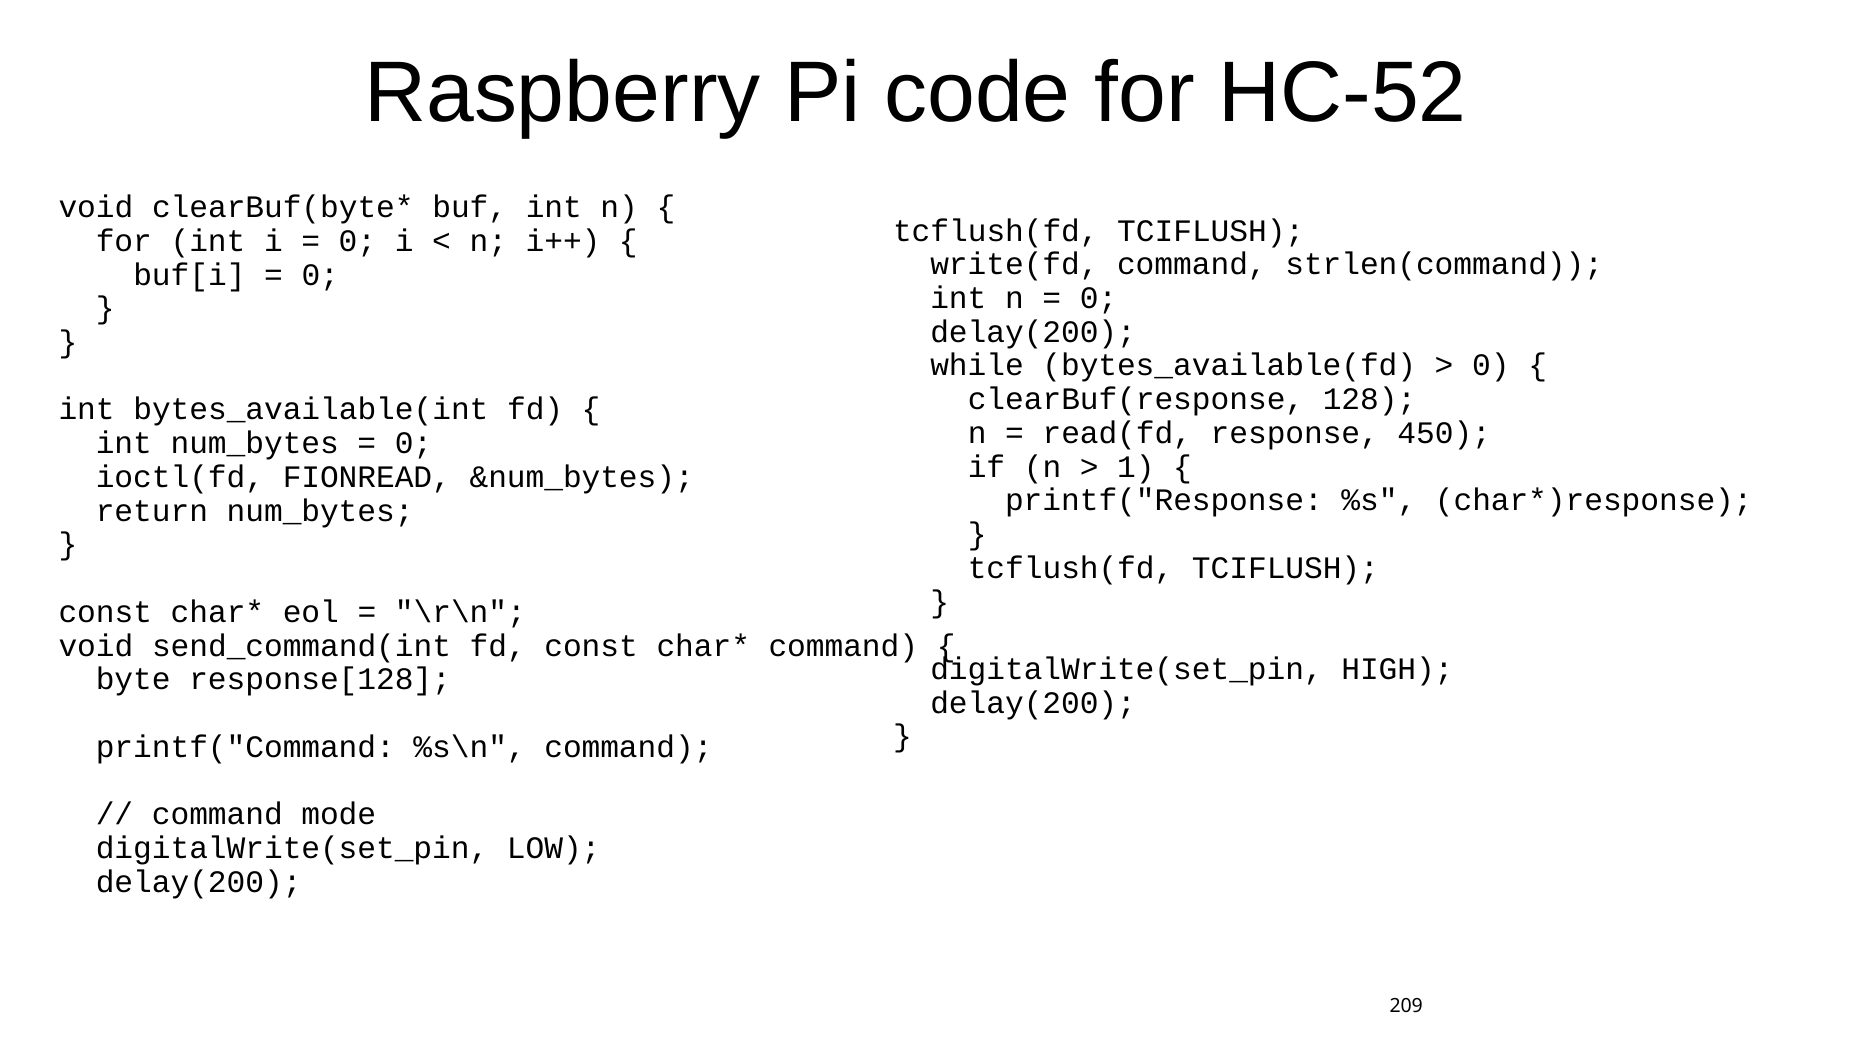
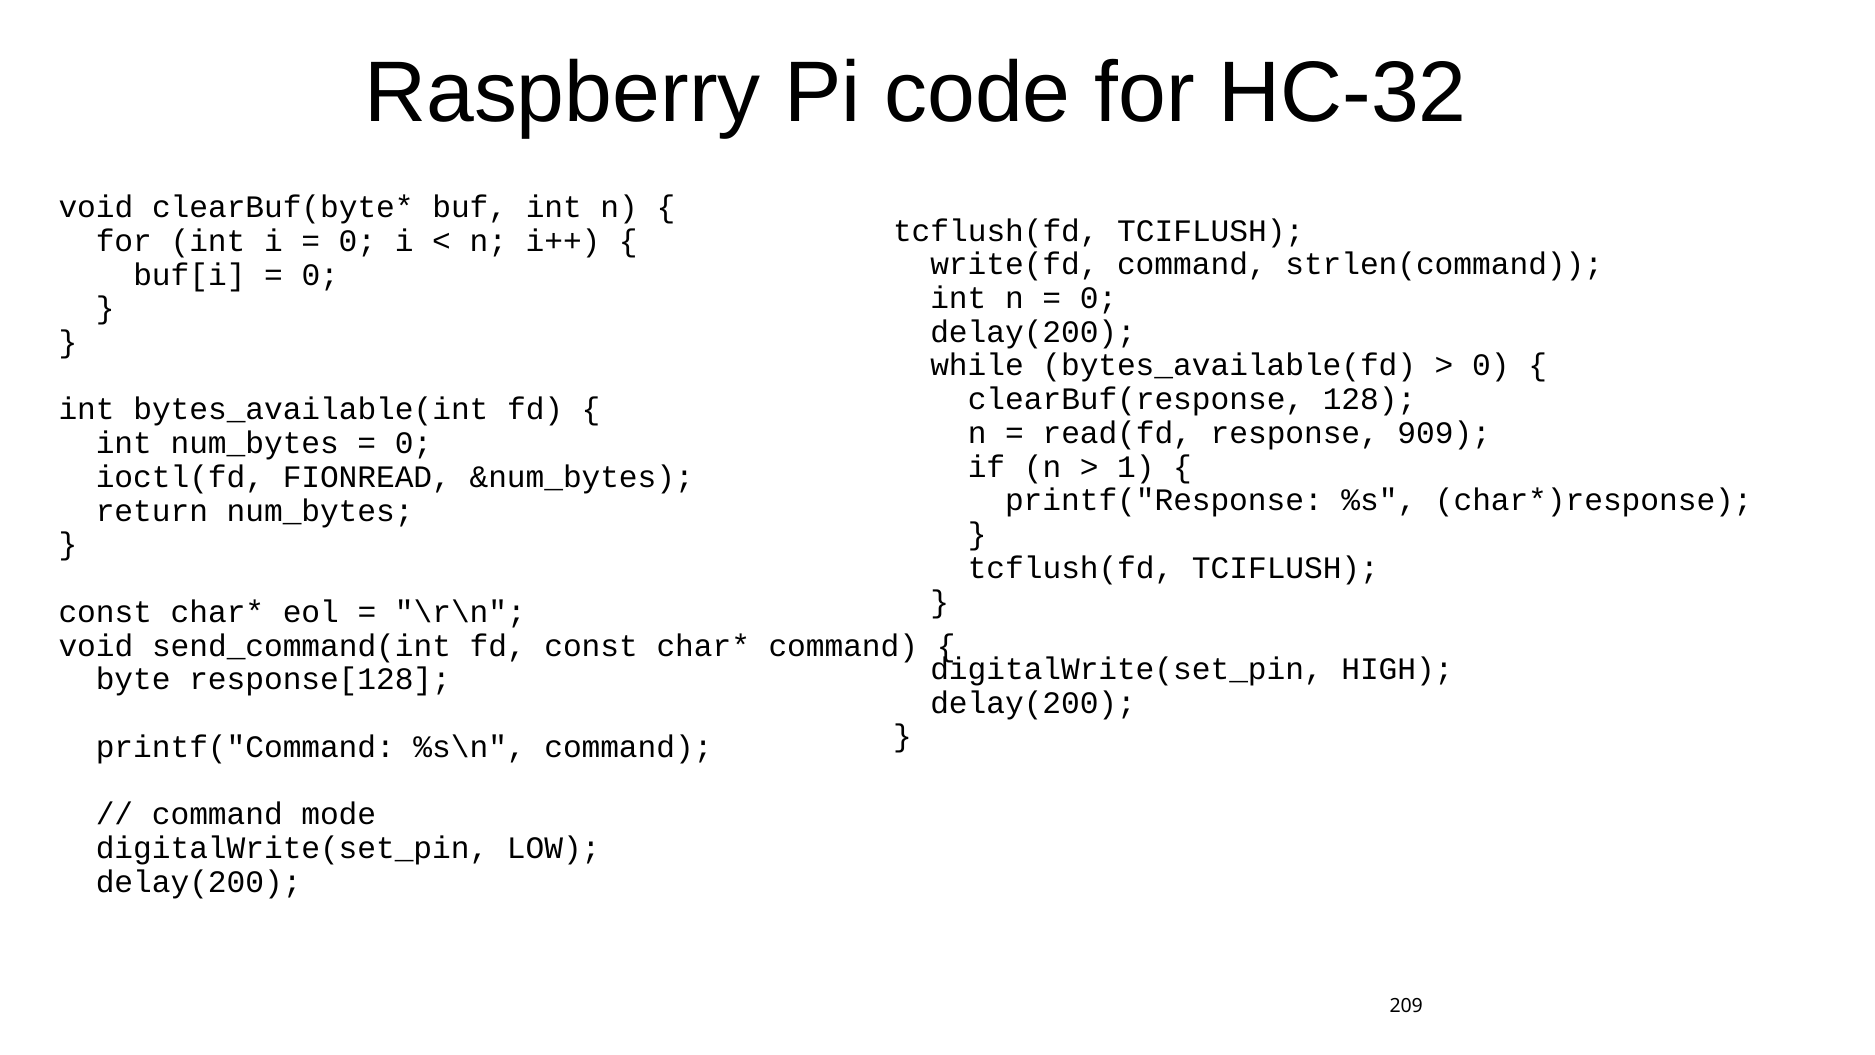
HC-52: HC-52 -> HC-32
450: 450 -> 909
